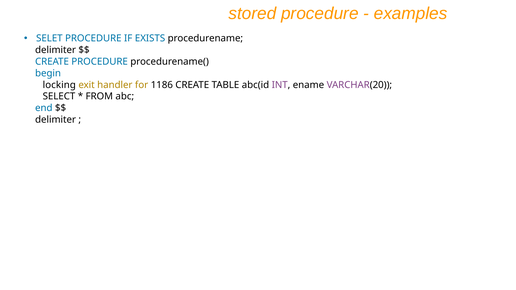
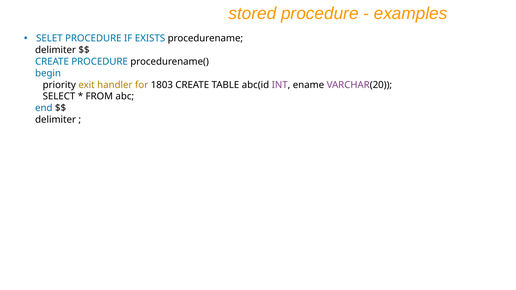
locking: locking -> priority
1186: 1186 -> 1803
